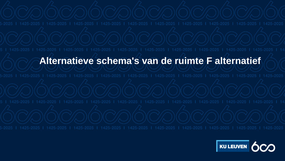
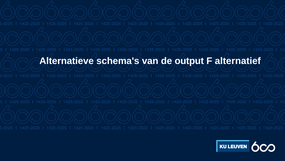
ruimte: ruimte -> output
